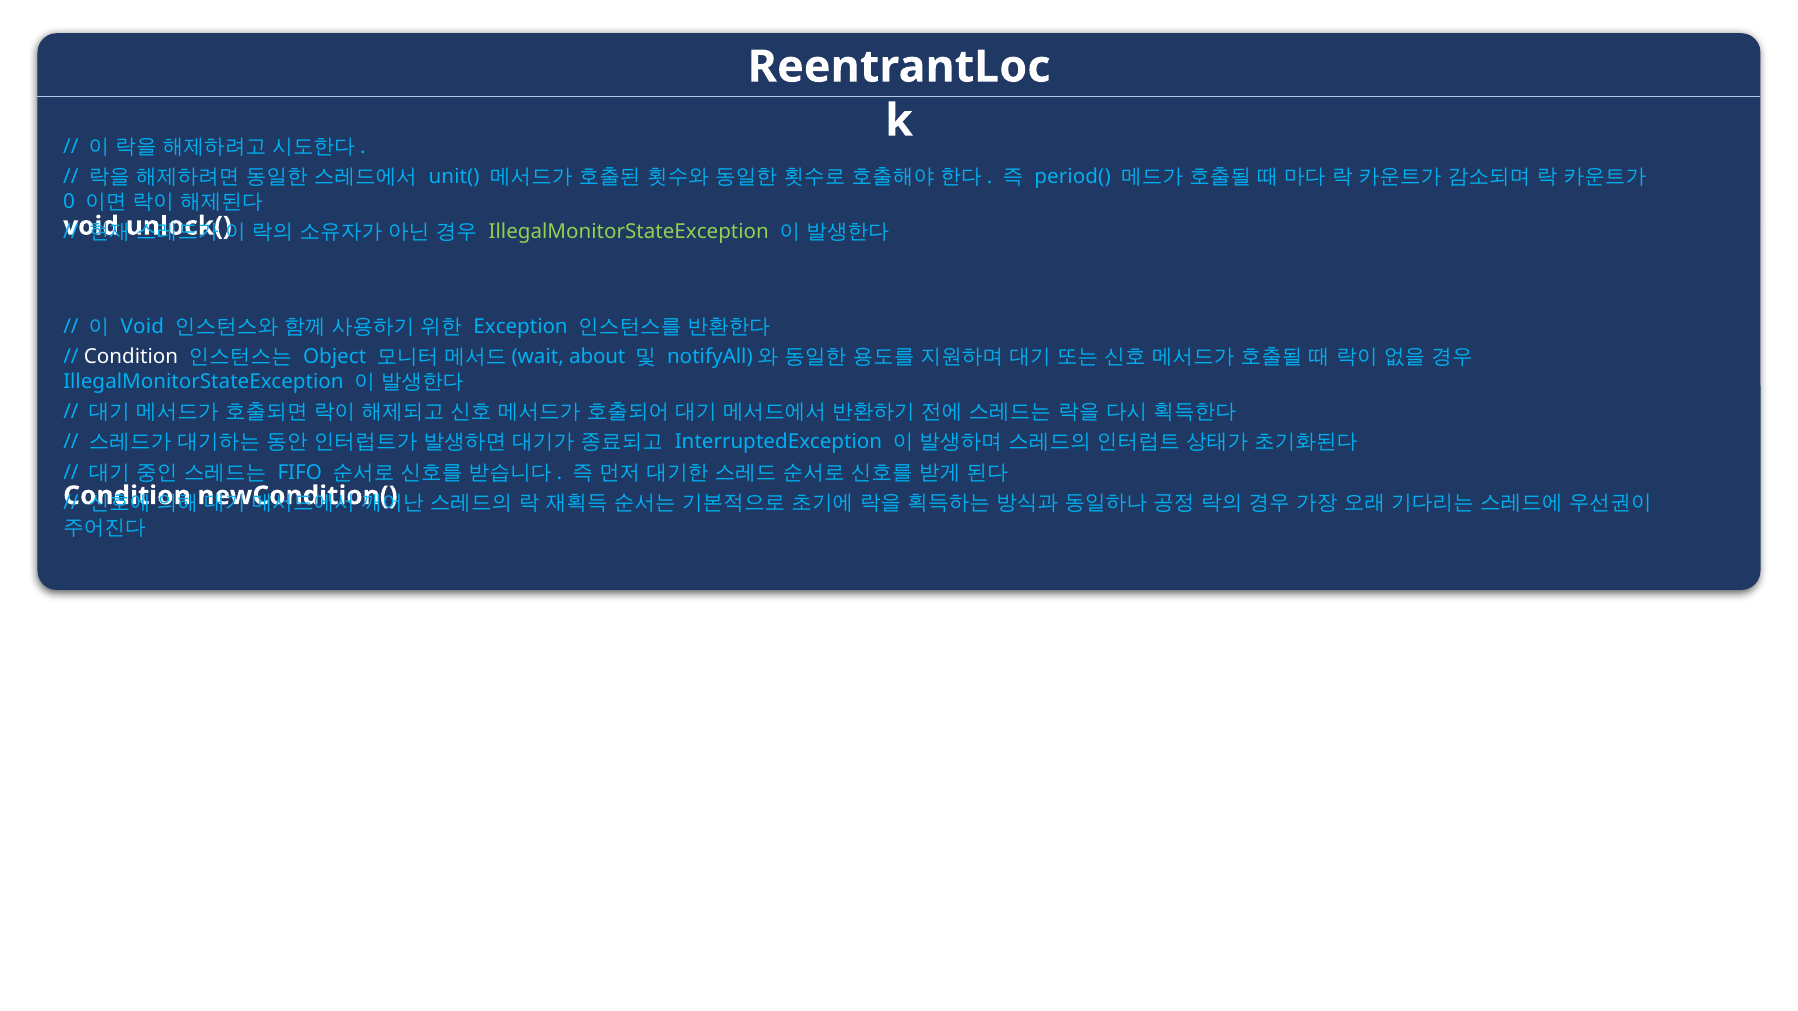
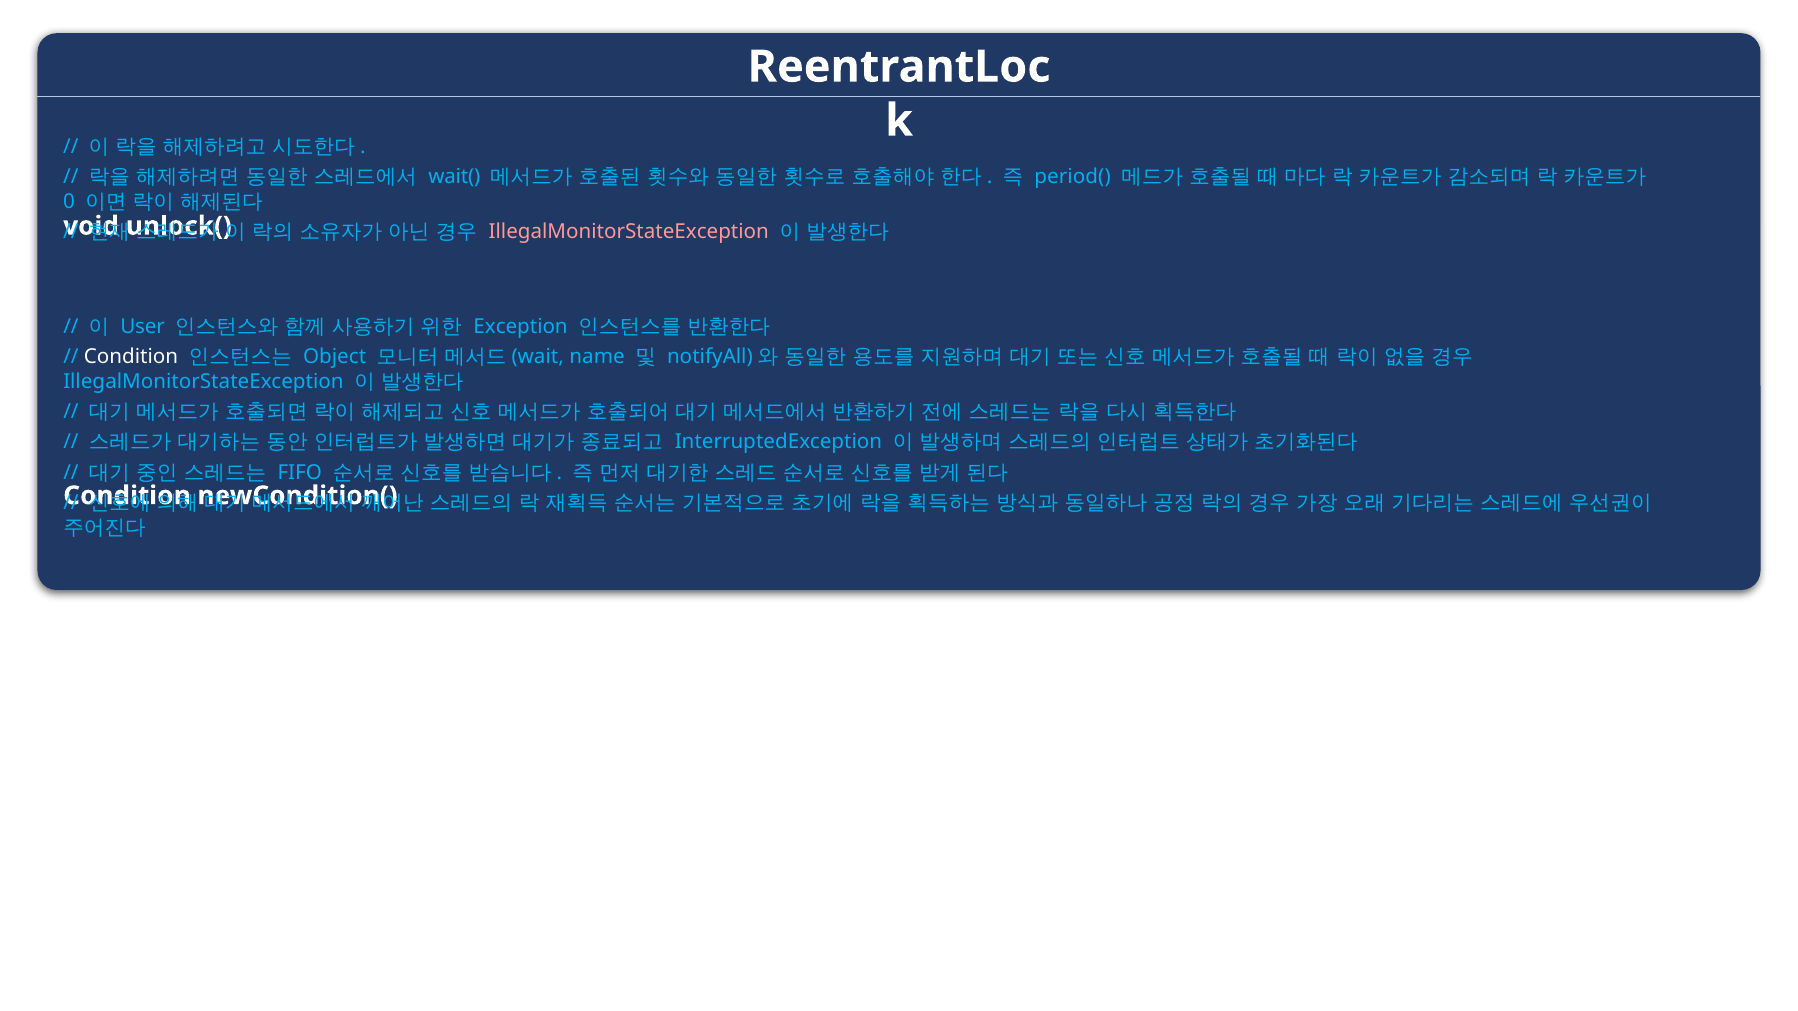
unit(: unit( -> wait(
IllegalMonitorStateException at (629, 232) colour: light green -> pink
Void at (142, 326): Void -> User
about: about -> name
